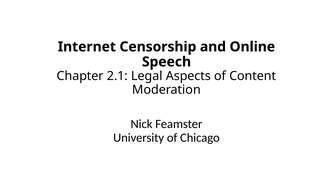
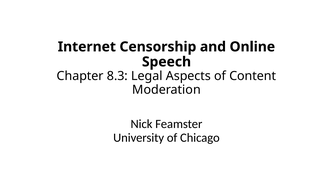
2.1: 2.1 -> 8.3
